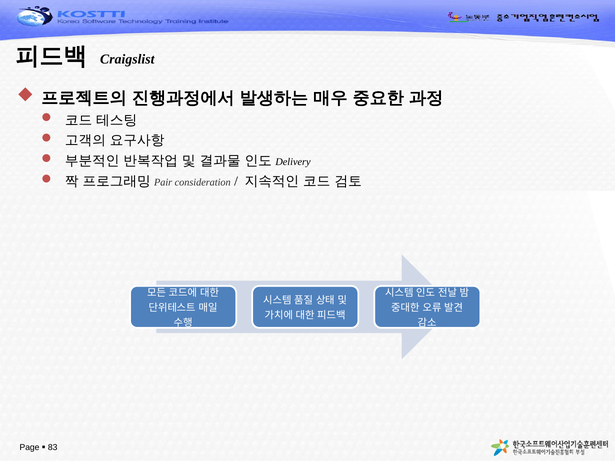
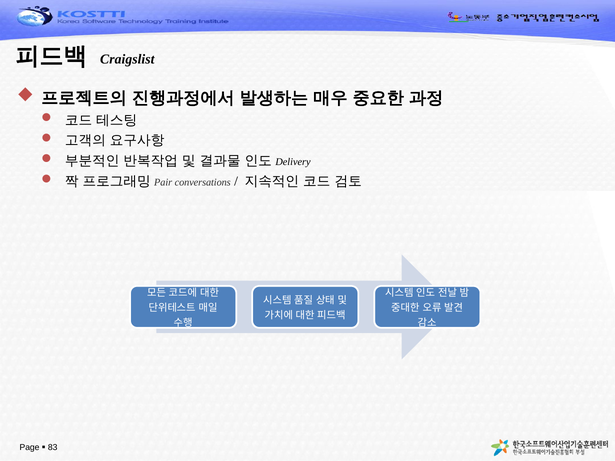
consideration: consideration -> conversations
